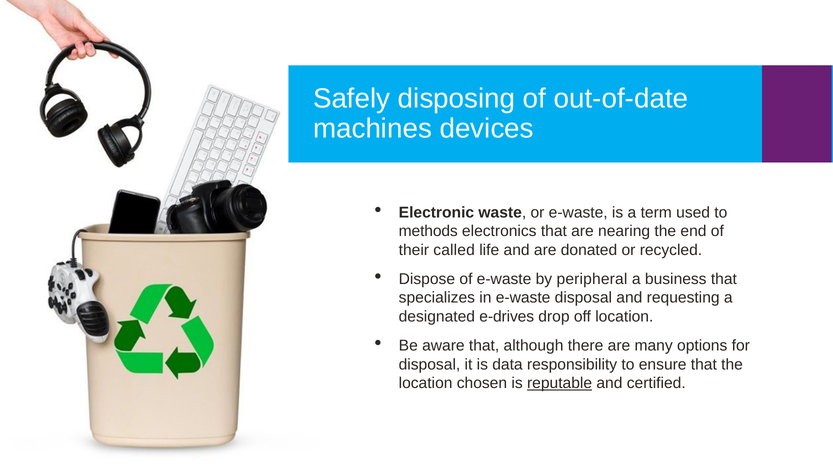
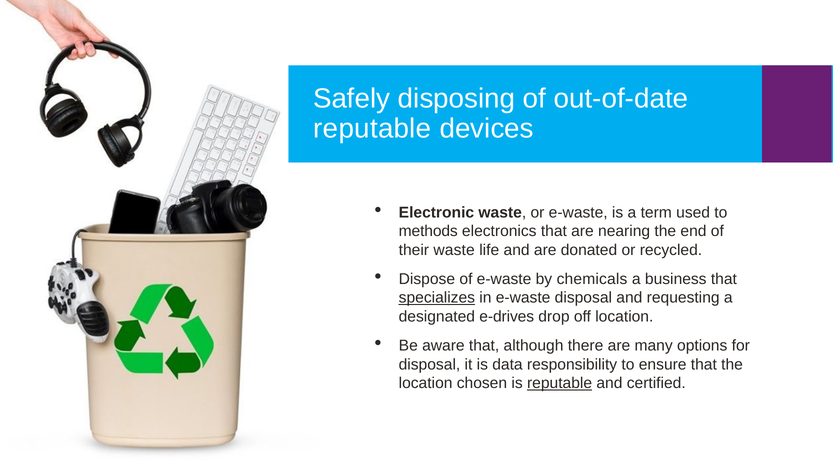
machines at (372, 129): machines -> reputable
their called: called -> waste
peripheral: peripheral -> chemicals
specializes underline: none -> present
